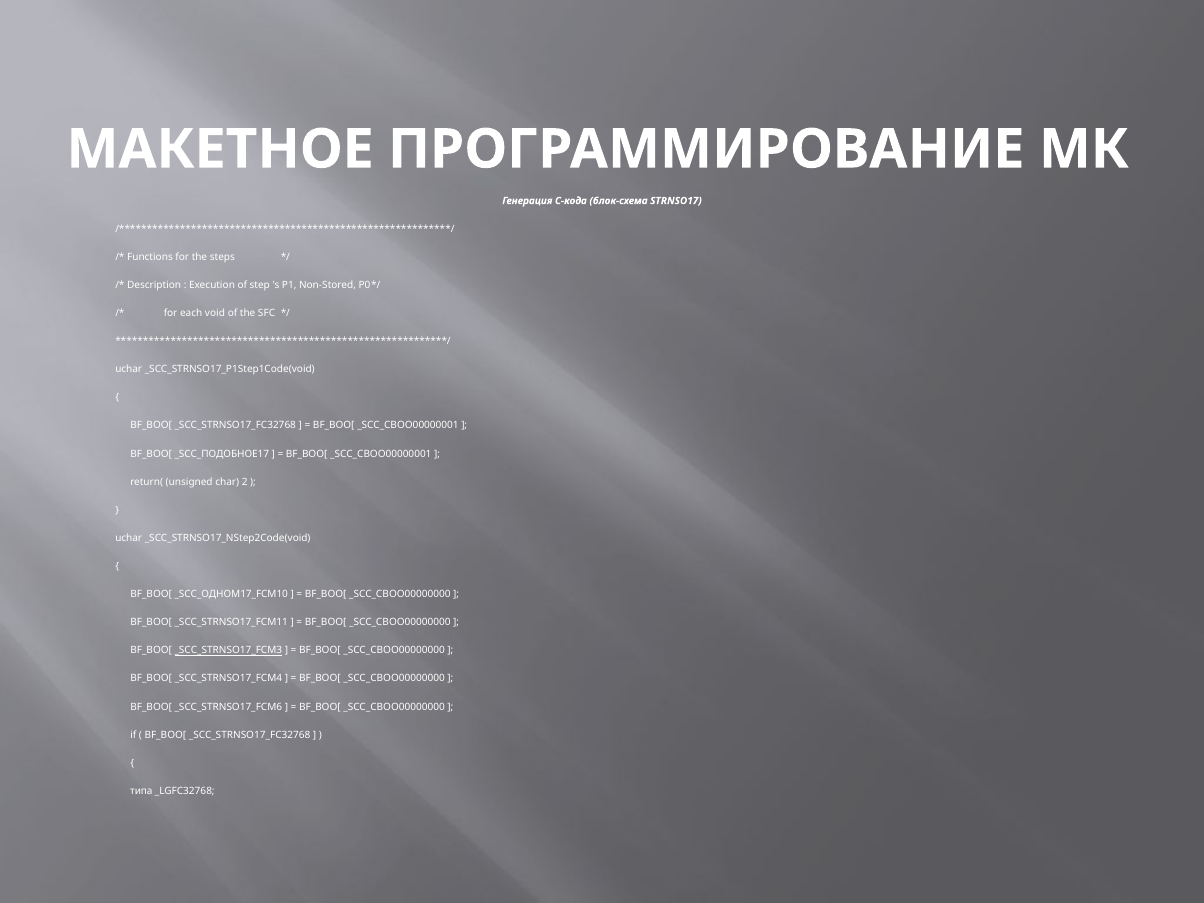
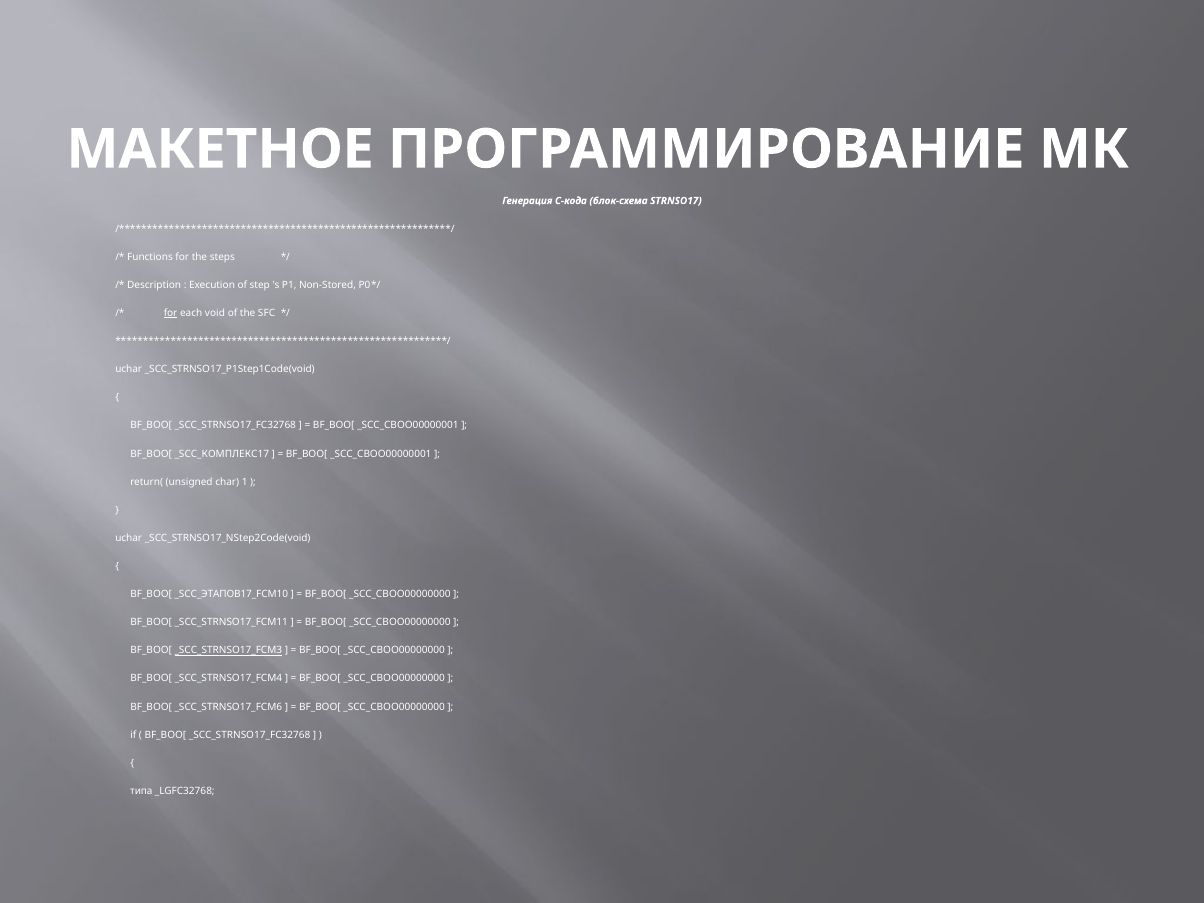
for at (171, 313) underline: none -> present
_SCC_ПОДОБНОЕ17: _SCC_ПОДОБНОЕ17 -> _SCC_КОМПЛЕКС17
2: 2 -> 1
_SCC_ОДНОМ17_FCM10: _SCC_ОДНОМ17_FCM10 -> _SCC_ЭТАПОВ17_FCM10
